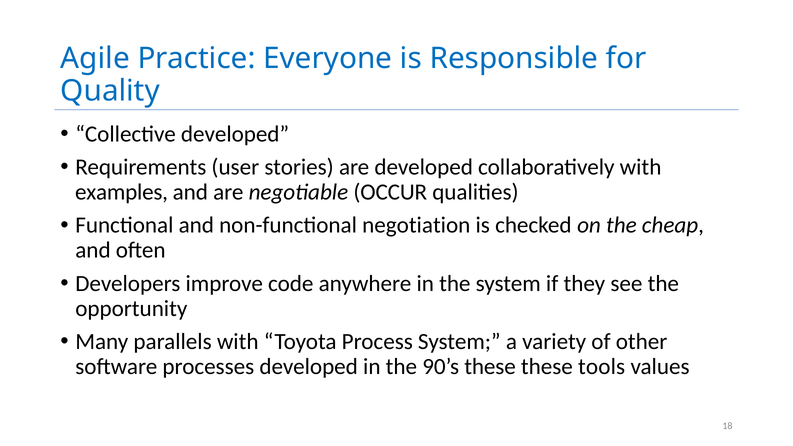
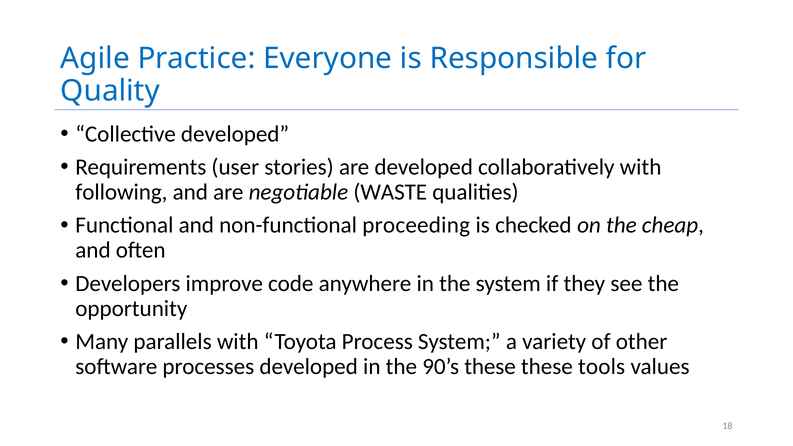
examples: examples -> following
OCCUR: OCCUR -> WASTE
negotiation: negotiation -> proceeding
